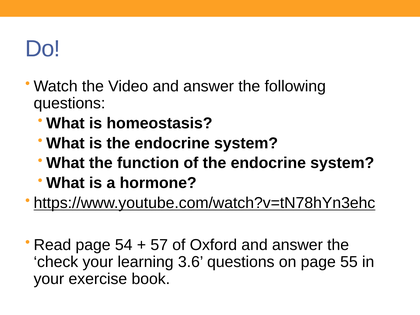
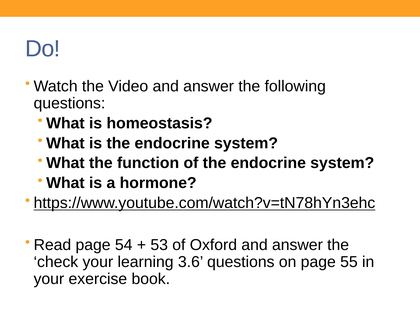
57: 57 -> 53
